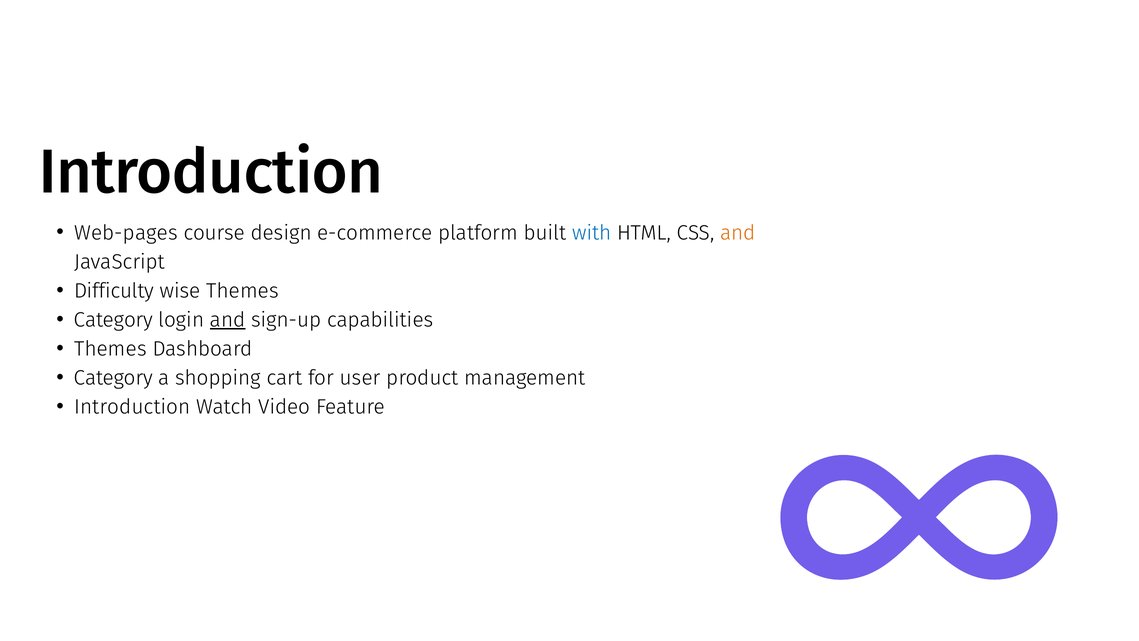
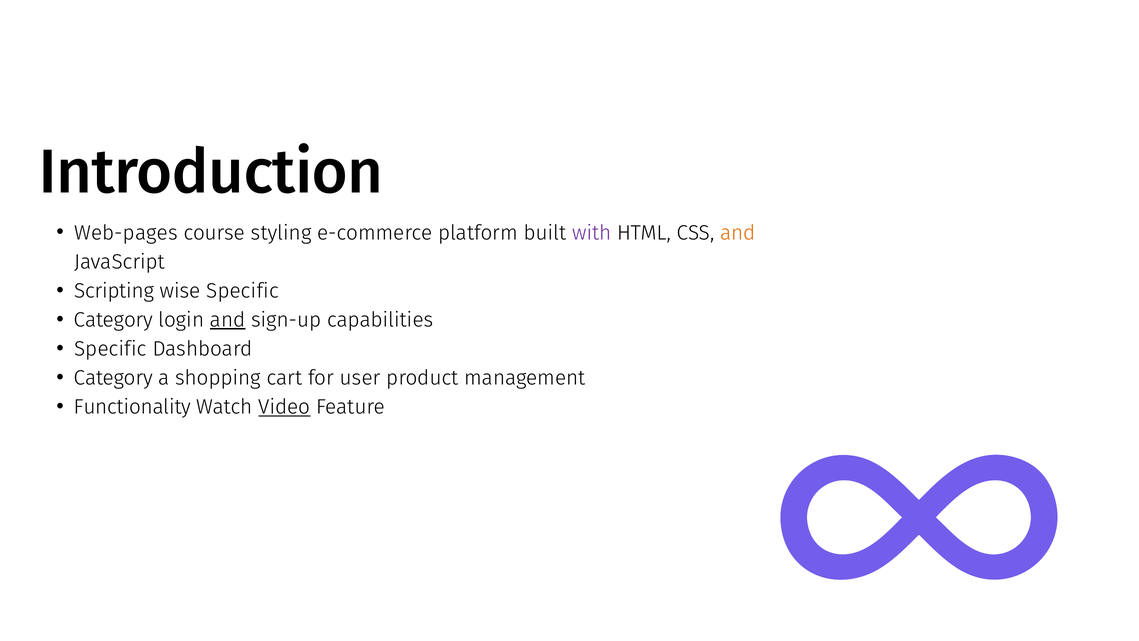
design: design -> styling
with colour: blue -> purple
Difficulty: Difficulty -> Scripting
wise Themes: Themes -> Specific
Themes at (110, 349): Themes -> Specific
Introduction at (132, 407): Introduction -> Functionality
Video underline: none -> present
